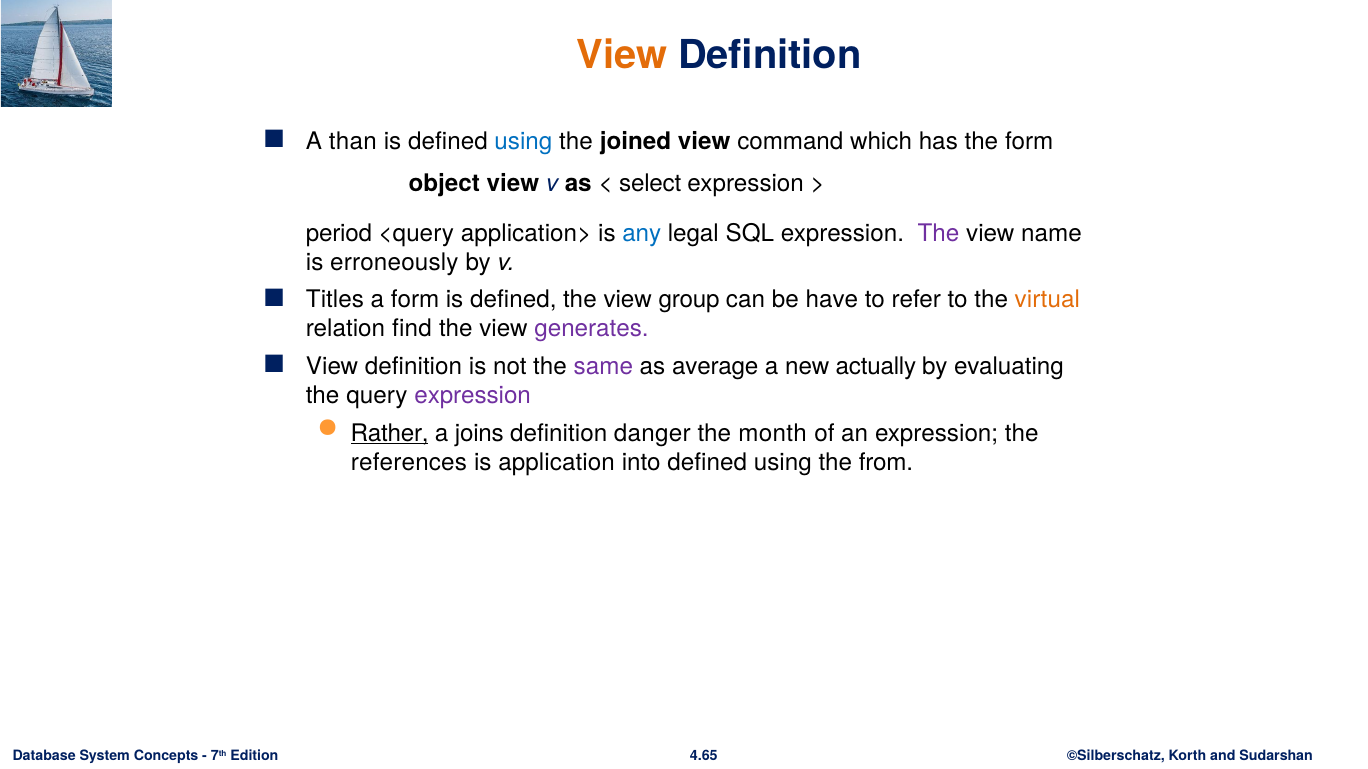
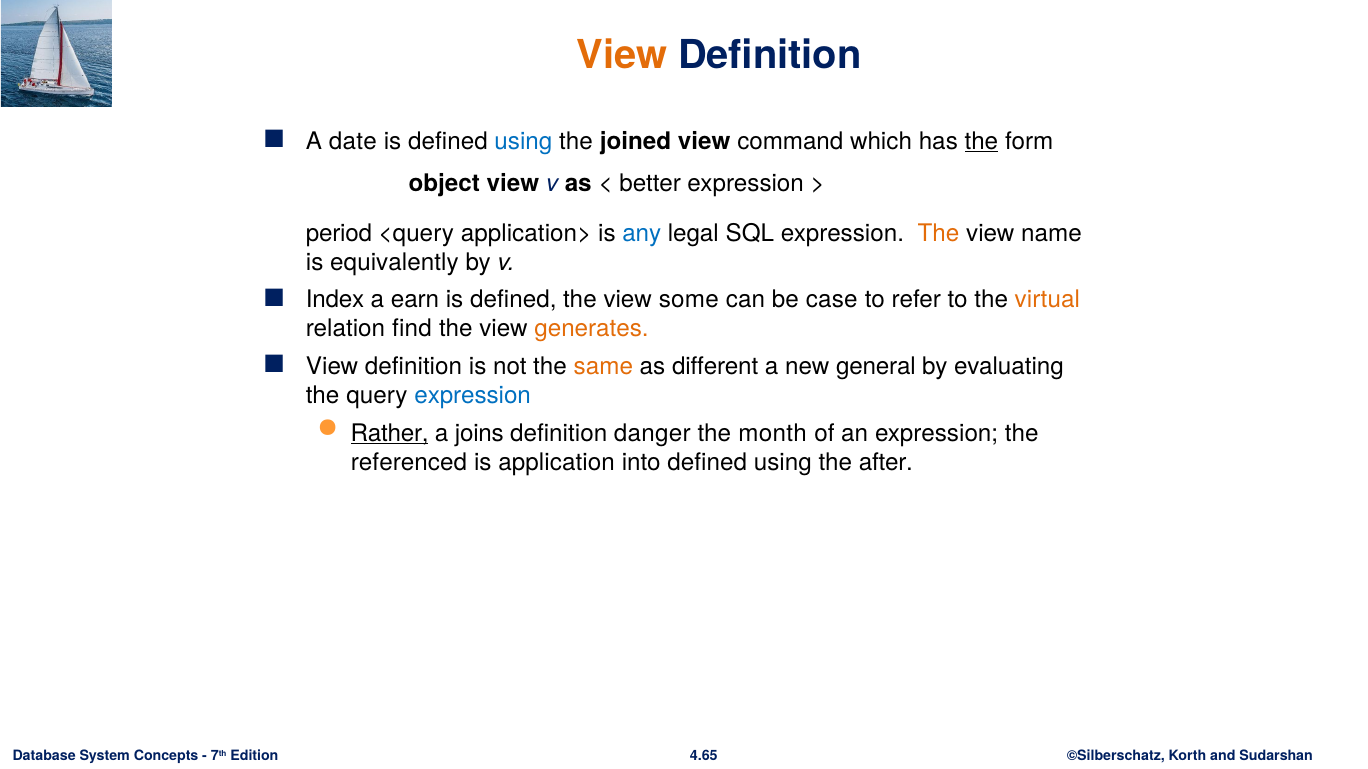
than: than -> date
the at (981, 141) underline: none -> present
select: select -> better
The at (939, 233) colour: purple -> orange
erroneously: erroneously -> equivalently
Titles: Titles -> Index
a form: form -> earn
group: group -> some
have: have -> case
generates colour: purple -> orange
same colour: purple -> orange
average: average -> different
actually: actually -> general
expression at (473, 396) colour: purple -> blue
references: references -> referenced
from: from -> after
